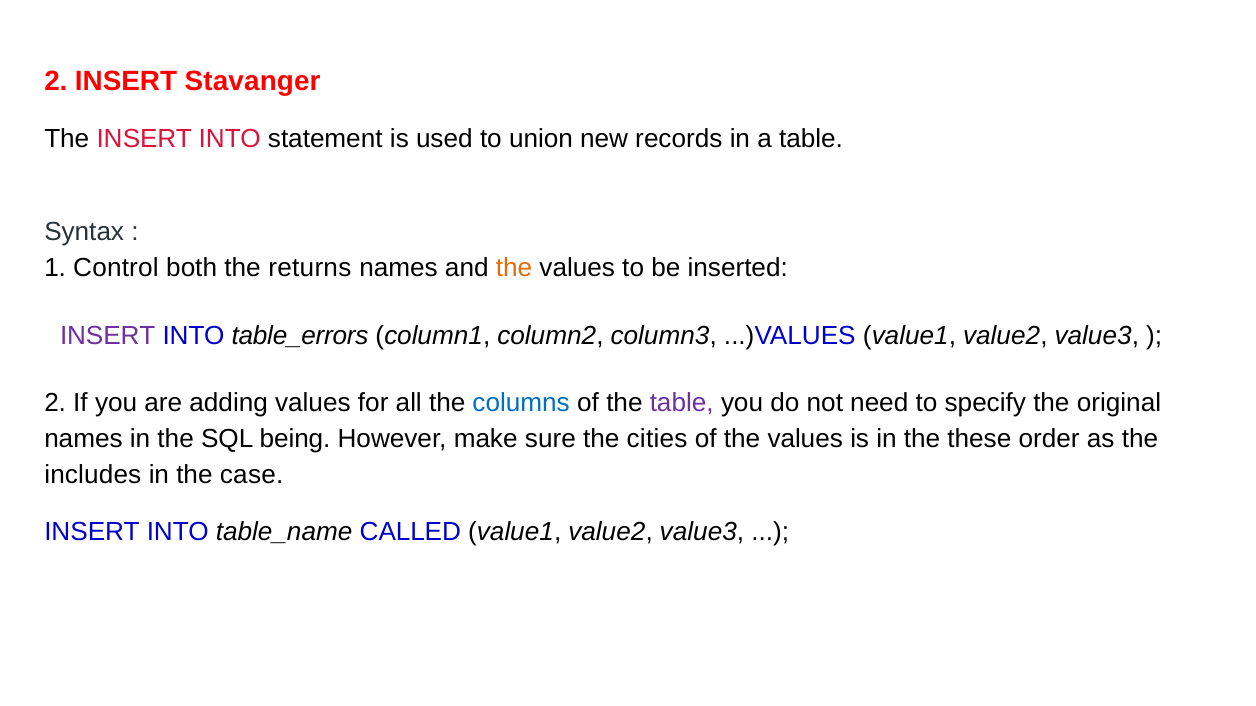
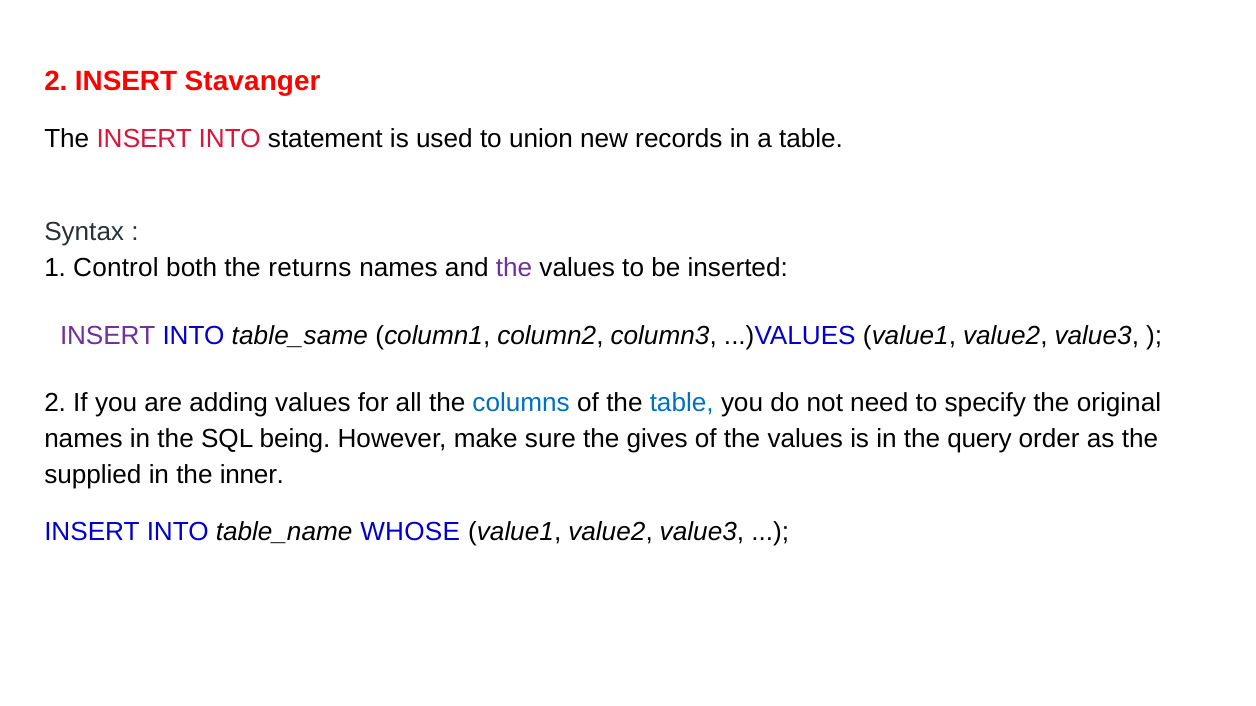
the at (514, 268) colour: orange -> purple
table_errors: table_errors -> table_same
table at (682, 403) colour: purple -> blue
cities: cities -> gives
these: these -> query
includes: includes -> supplied
case: case -> inner
CALLED: CALLED -> WHOSE
